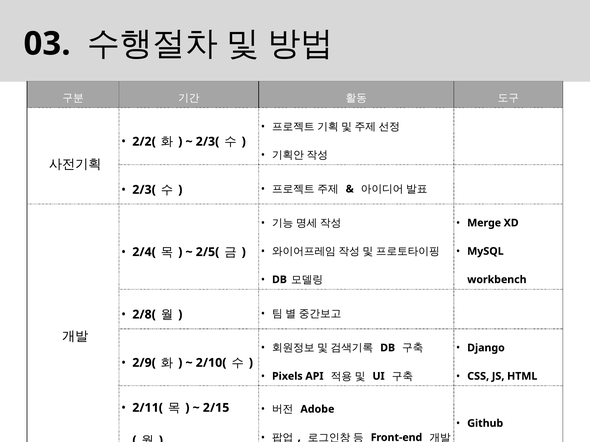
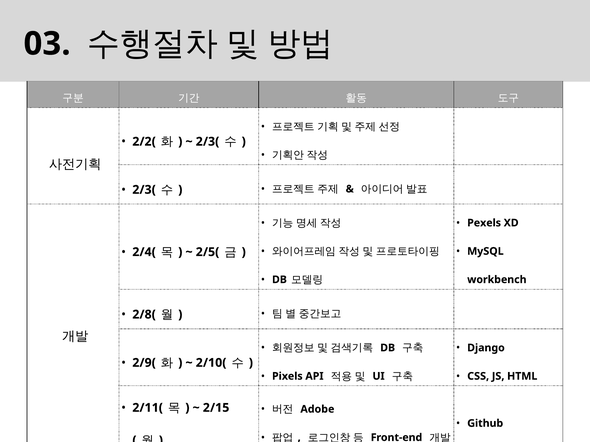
Merge: Merge -> Pexels
